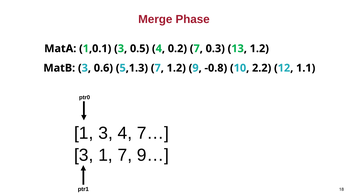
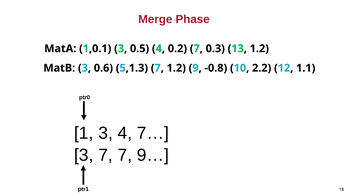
3 1: 1 -> 7
